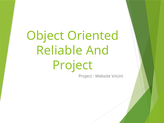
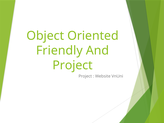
Reliable: Reliable -> Friendly
